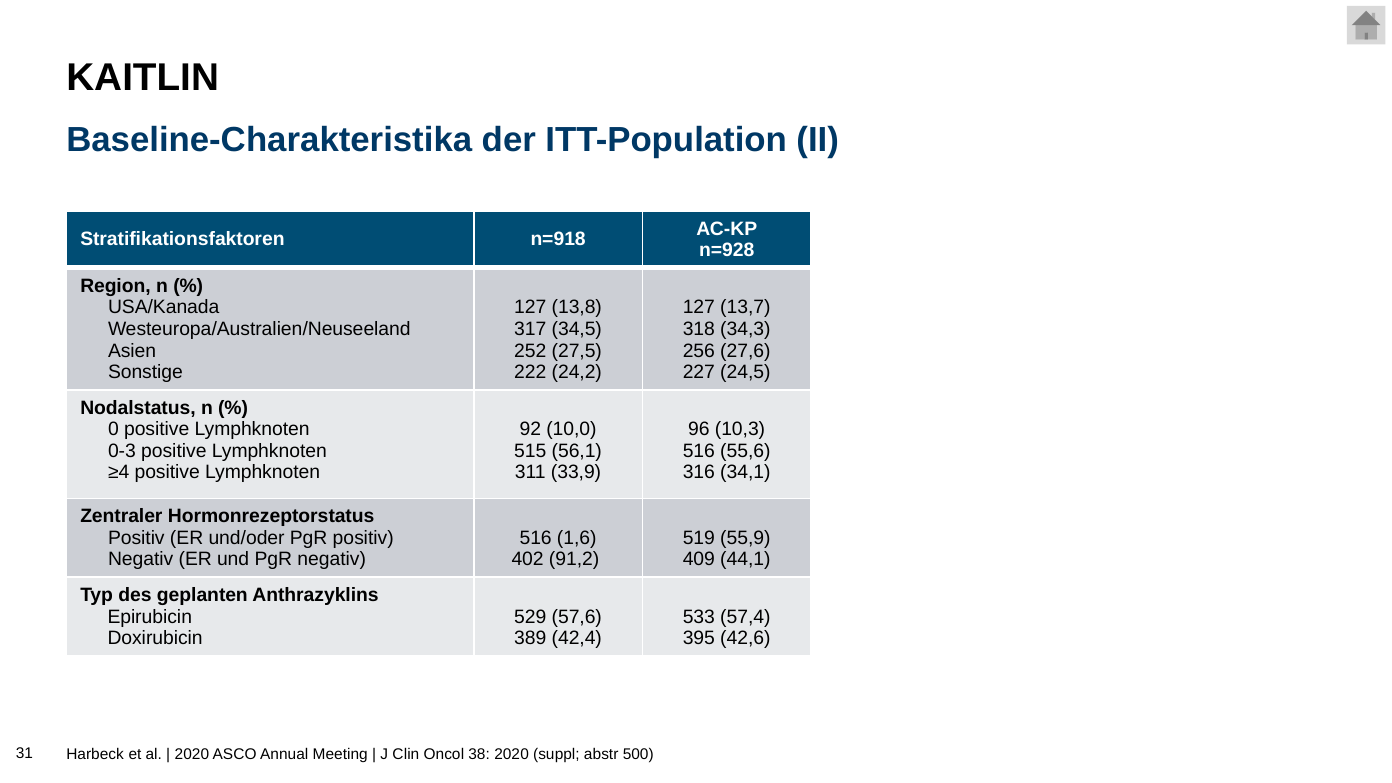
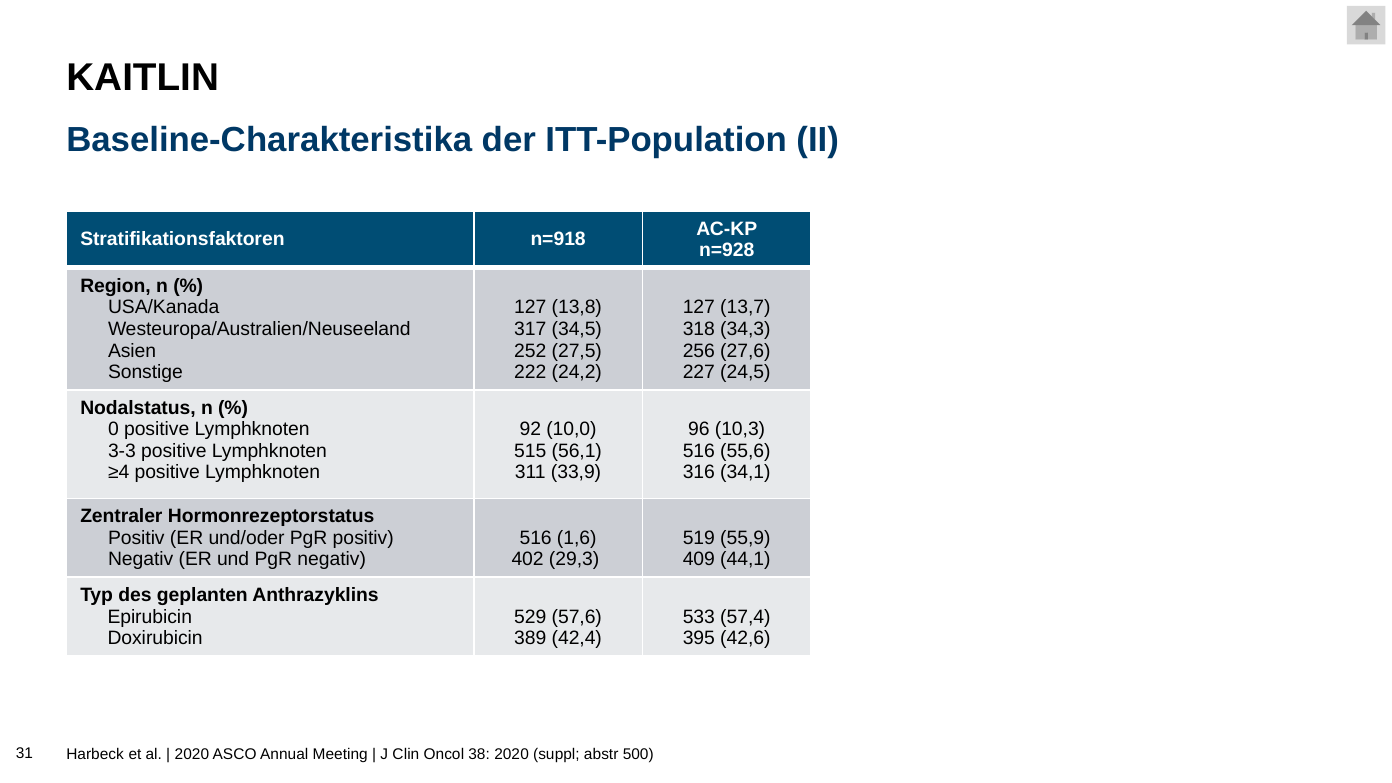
0-3: 0-3 -> 3-3
91,2: 91,2 -> 29,3
